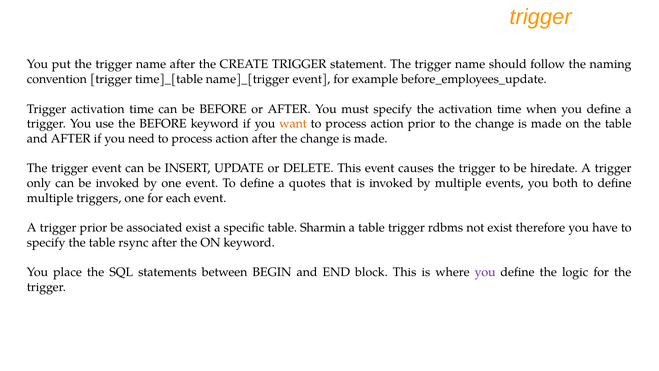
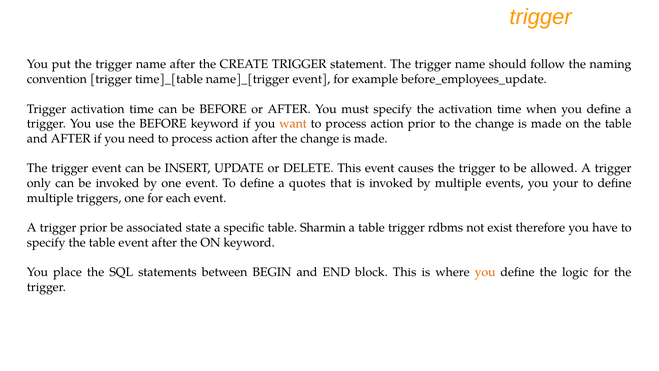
hiredate: hiredate -> allowed
both: both -> your
associated exist: exist -> state
table rsync: rsync -> event
you at (485, 272) colour: purple -> orange
